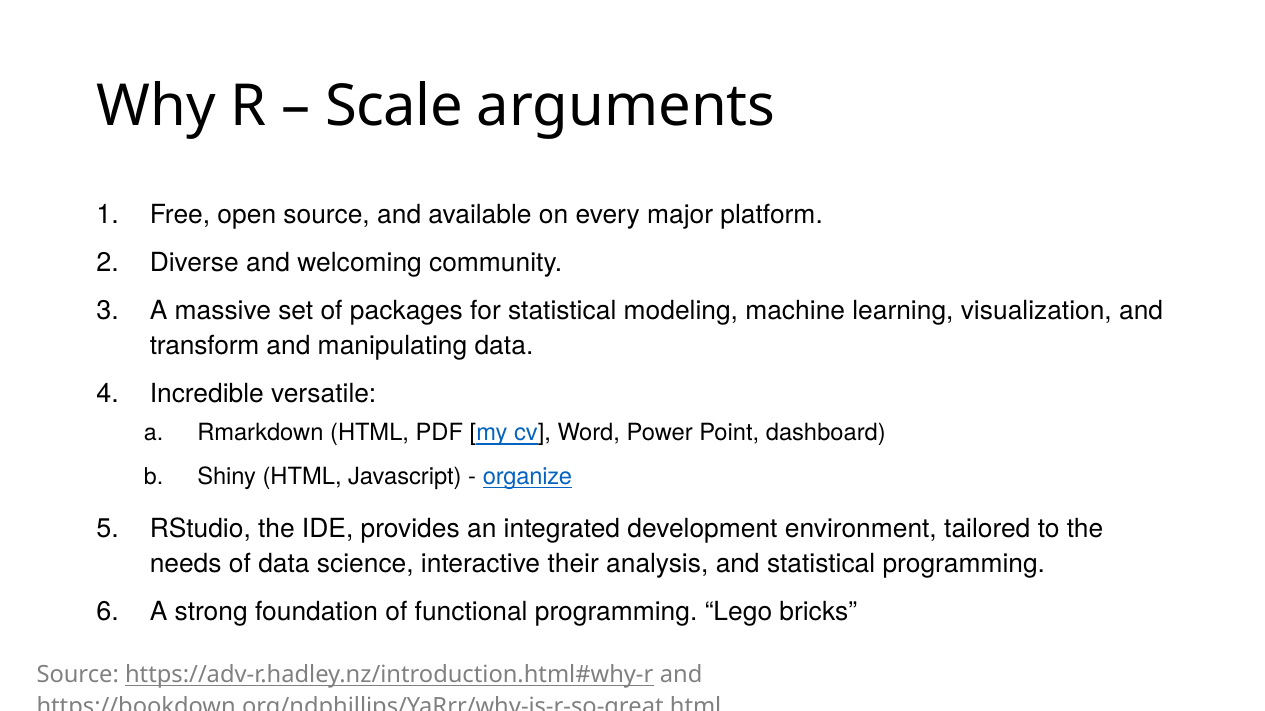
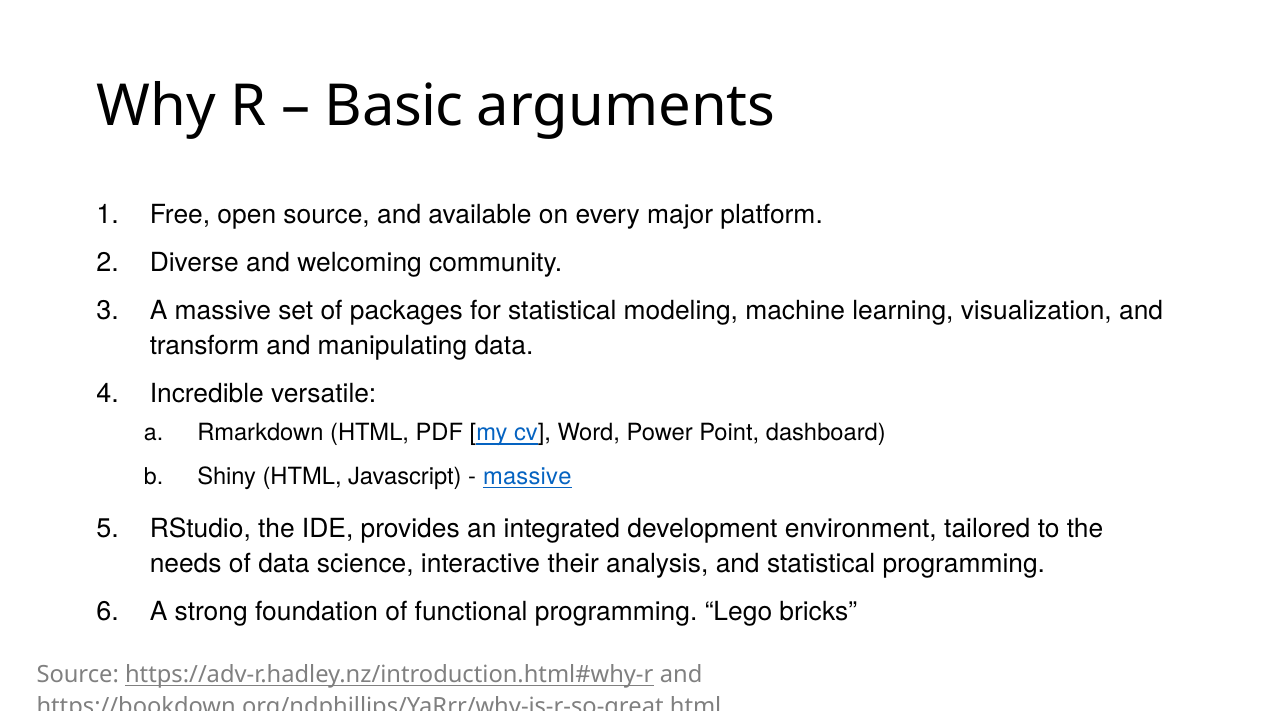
Scale: Scale -> Basic
organize at (527, 477): organize -> massive
